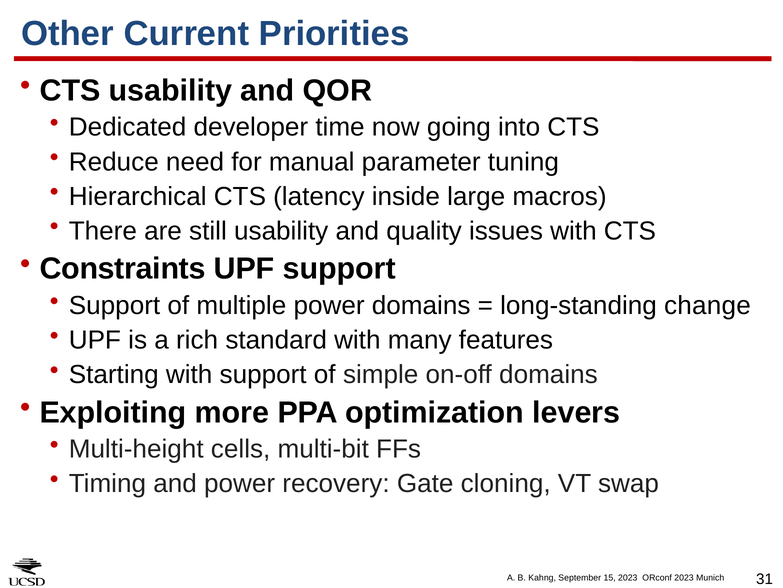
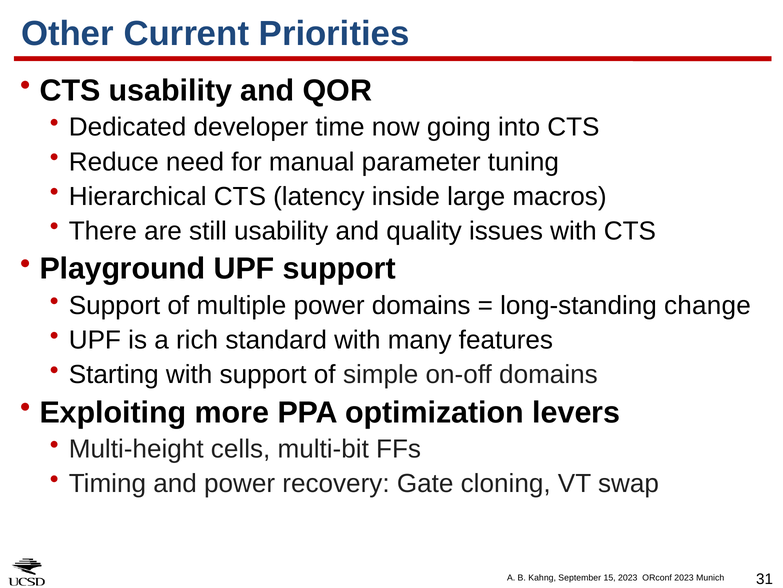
Constraints: Constraints -> Playground
